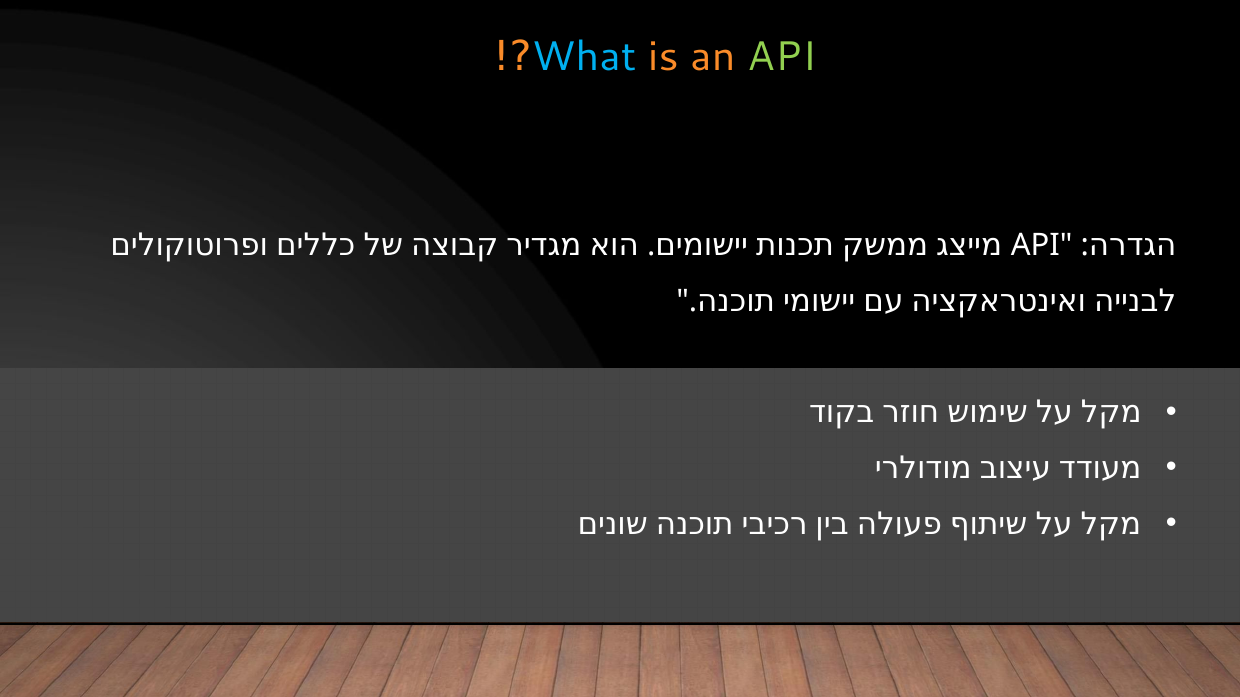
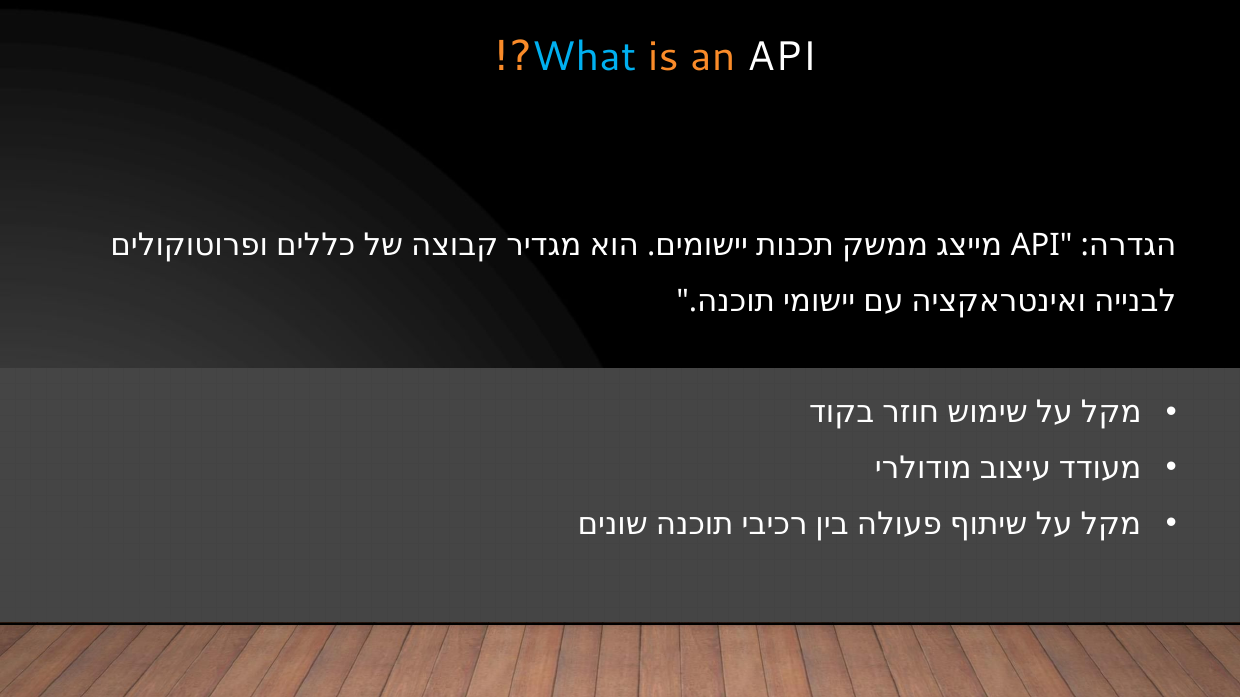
API at (782, 57) colour: light green -> white
